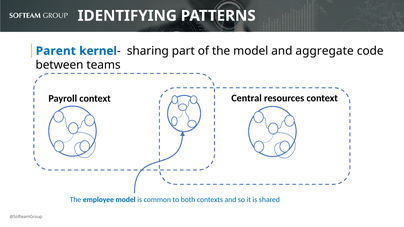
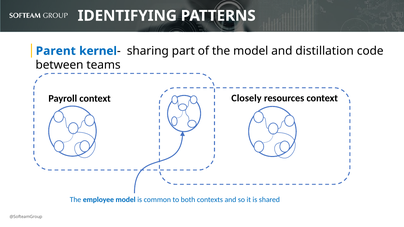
aggregate: aggregate -> distillation
Central: Central -> Closely
